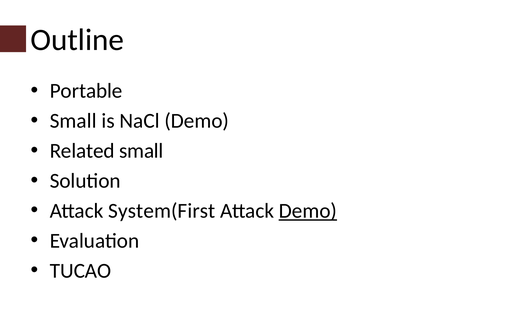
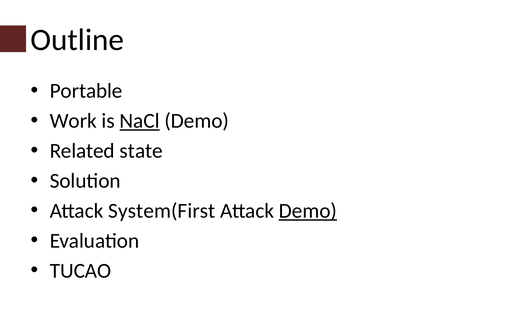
Small at (73, 121): Small -> Work
NaCl underline: none -> present
Related small: small -> state
